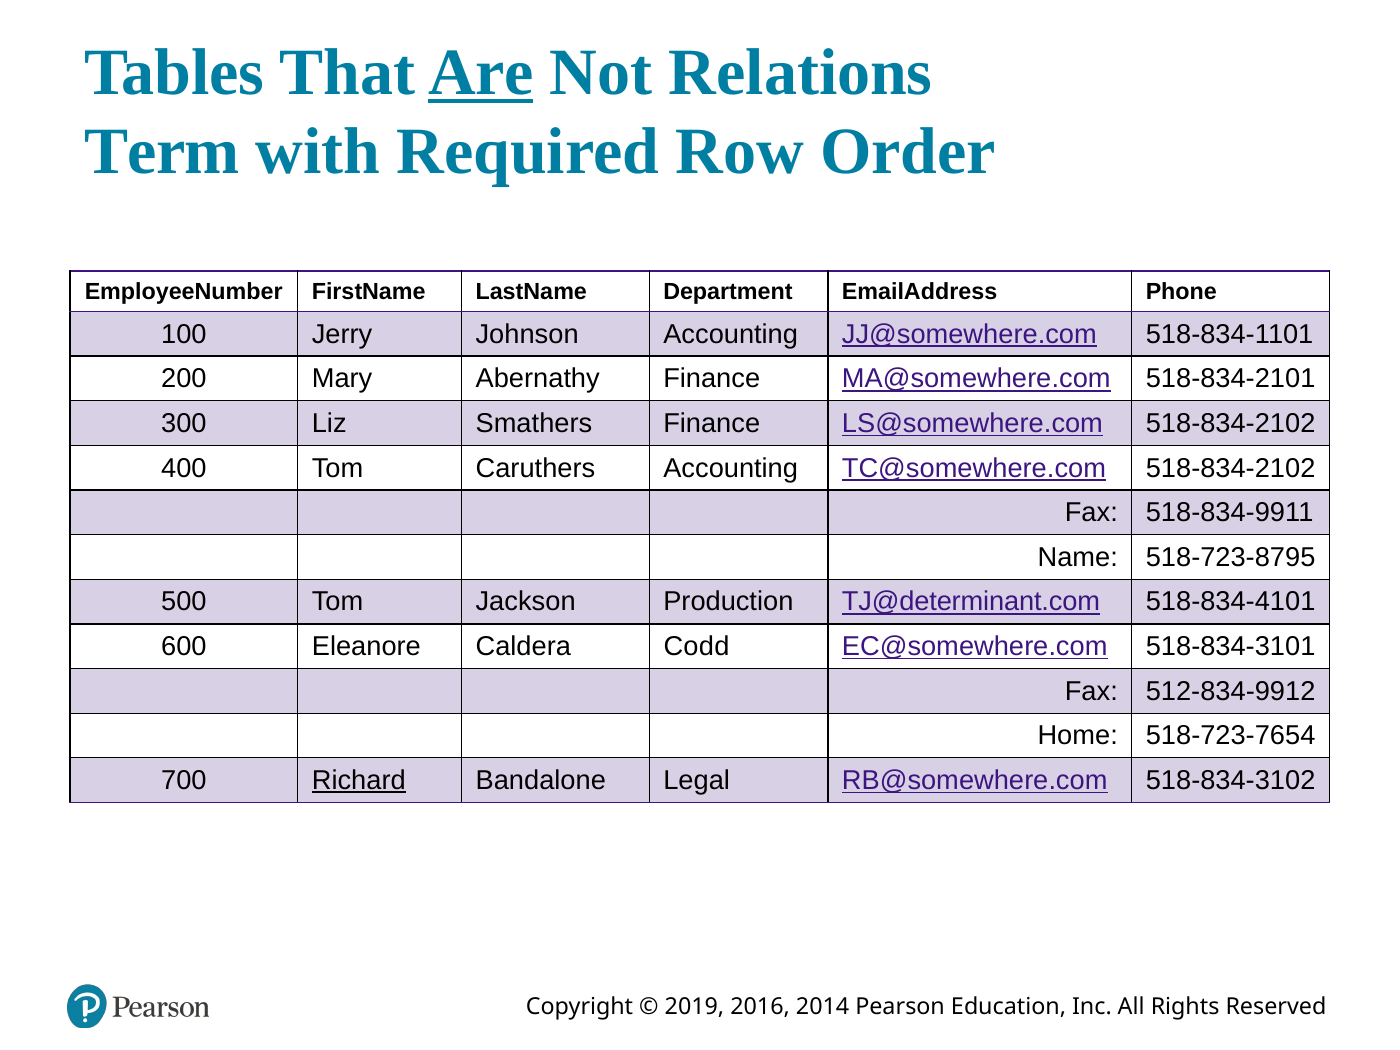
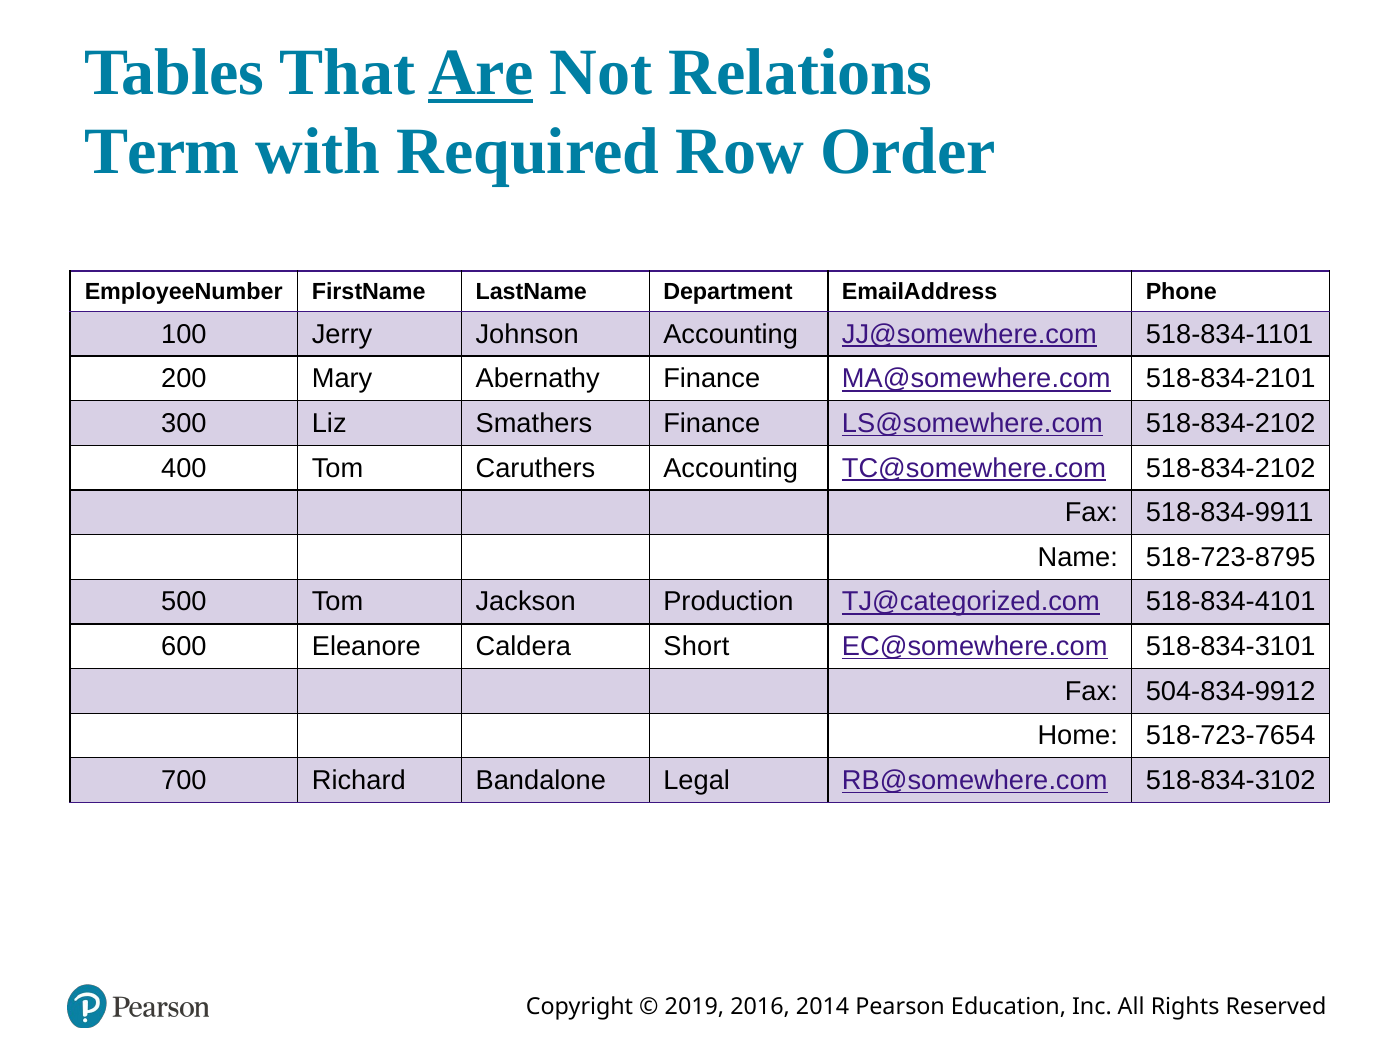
TJ@determinant.com: TJ@determinant.com -> TJ@categorized.com
Codd: Codd -> Short
512-834-9912: 512-834-9912 -> 504-834-9912
Richard underline: present -> none
